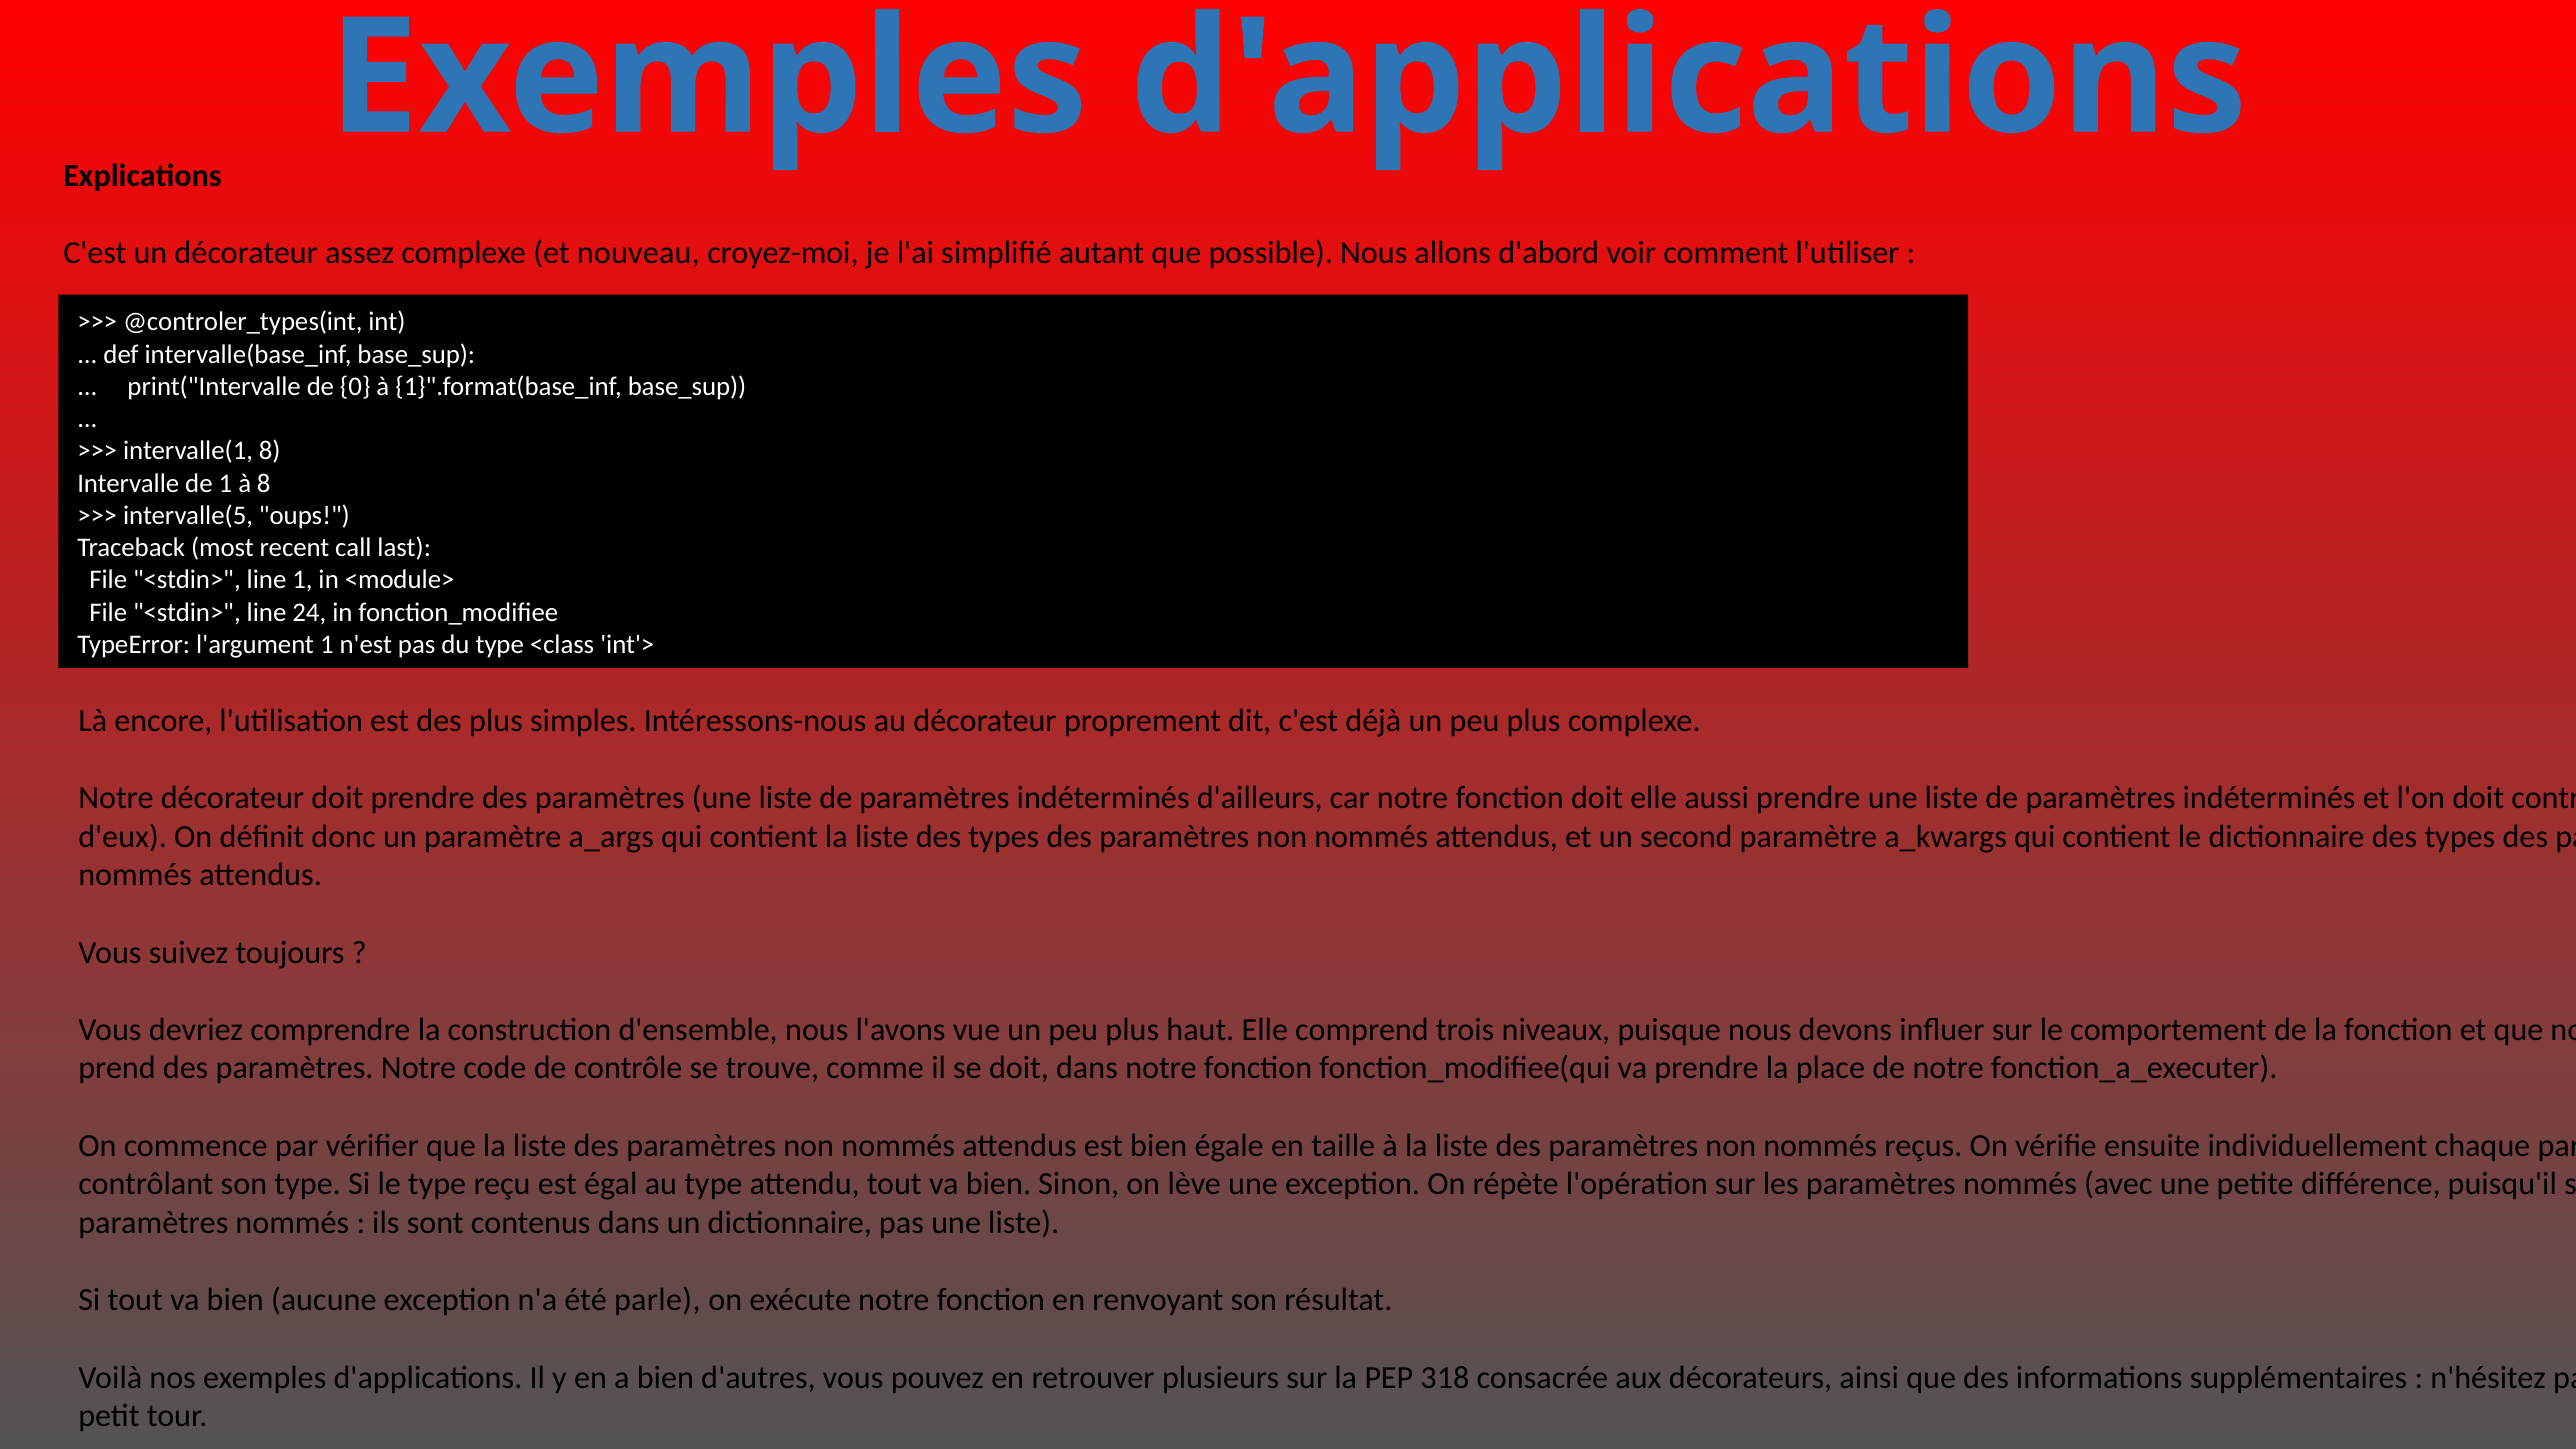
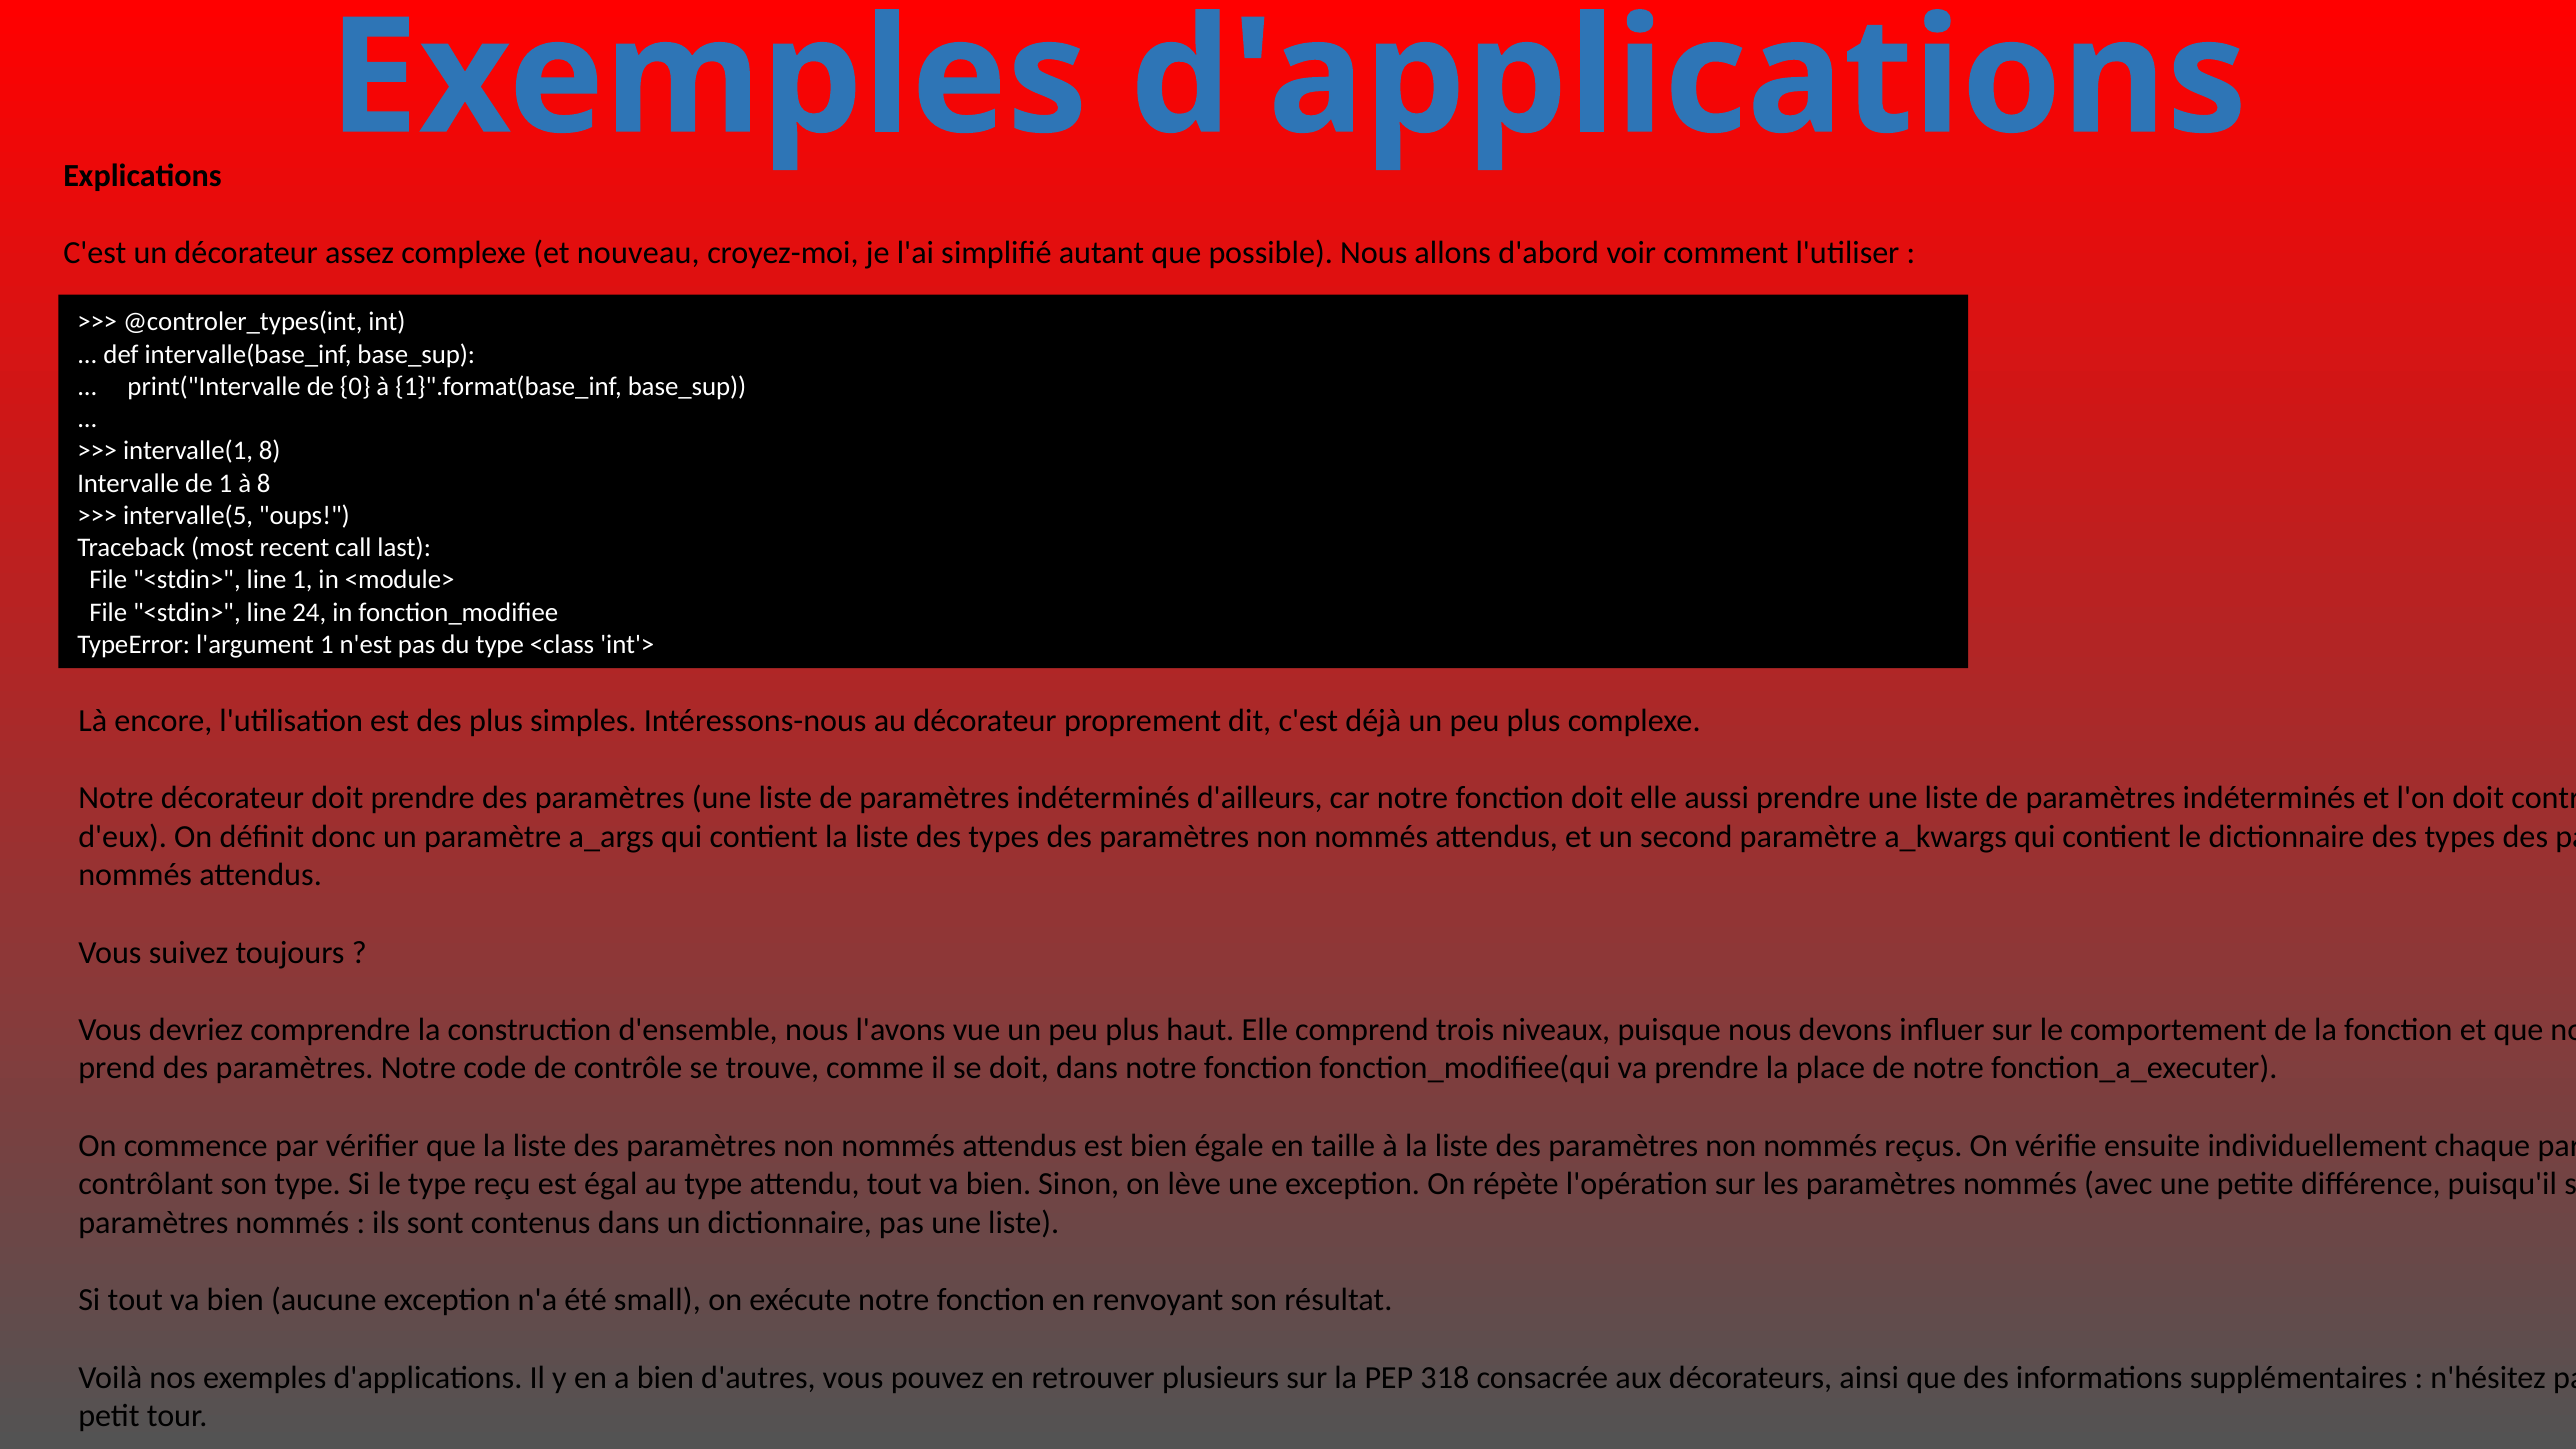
parle: parle -> small
